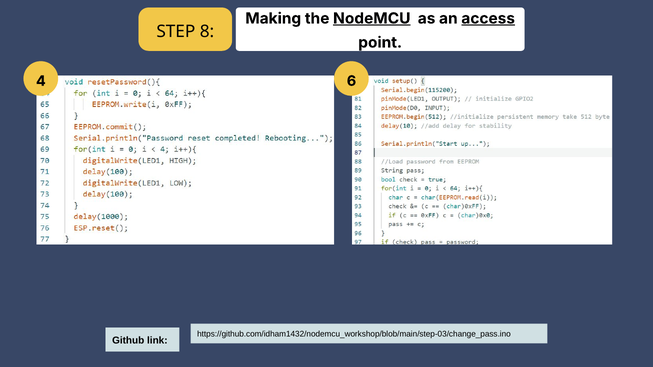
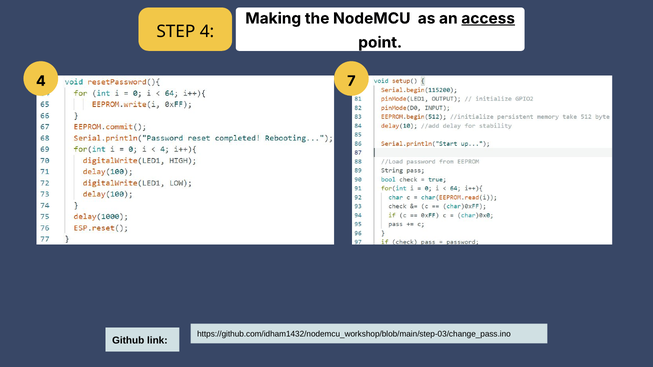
NodeMCU underline: present -> none
STEP 8: 8 -> 4
6: 6 -> 7
